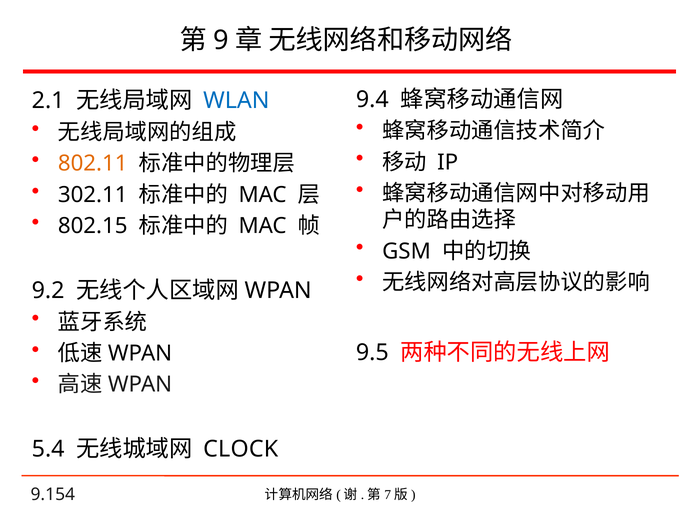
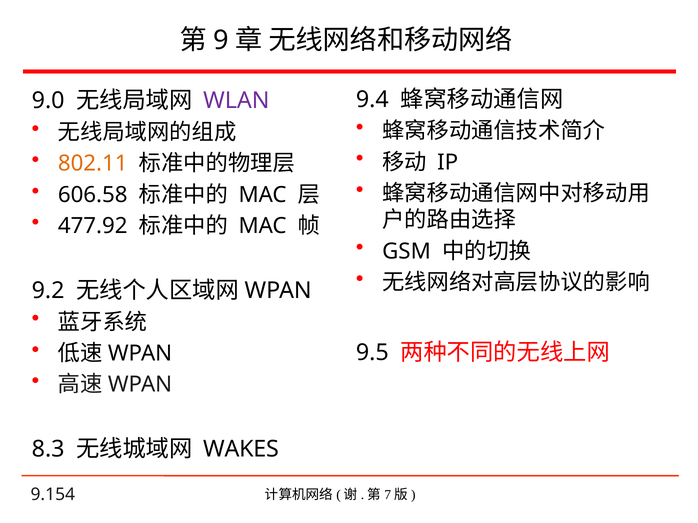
2.1: 2.1 -> 9.0
WLAN colour: blue -> purple
302.11: 302.11 -> 606.58
802.15: 802.15 -> 477.92
5.4: 5.4 -> 8.3
CLOCK: CLOCK -> WAKES
